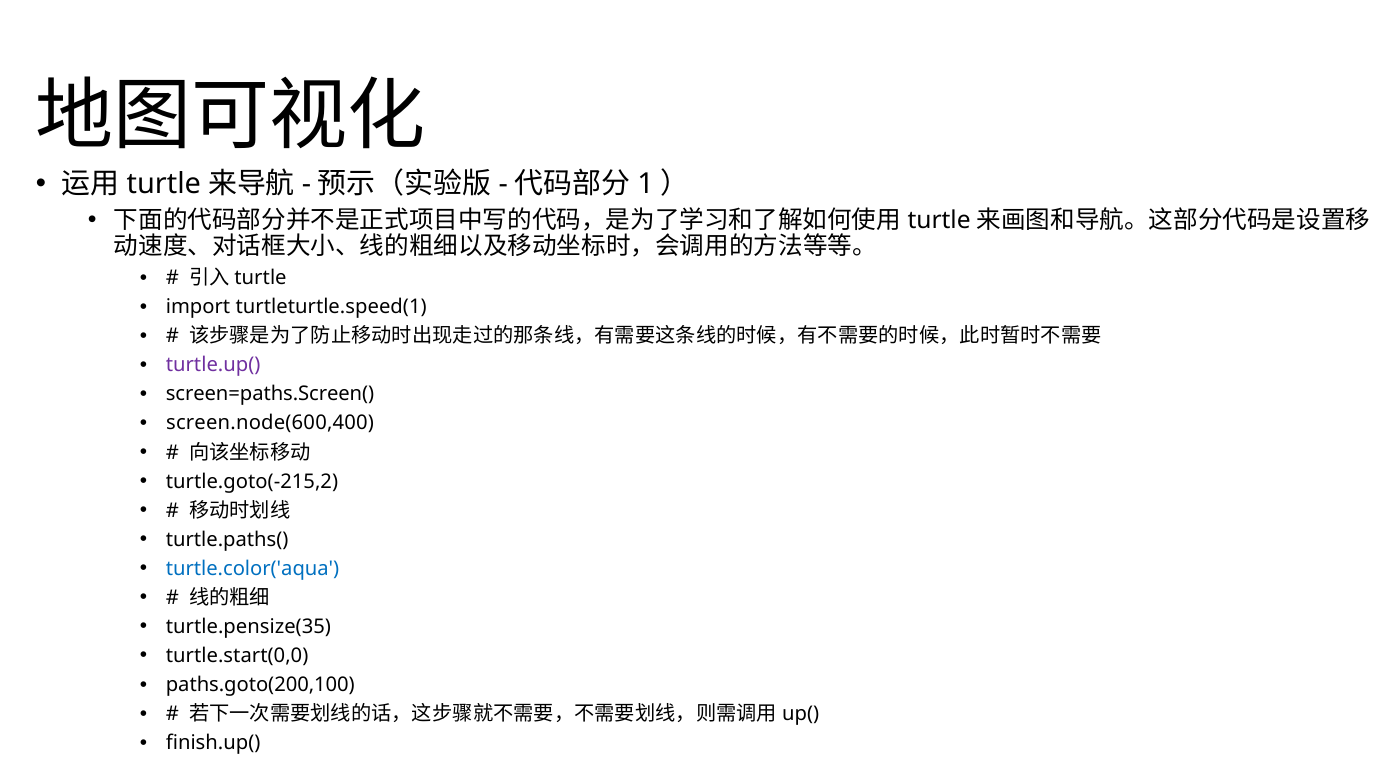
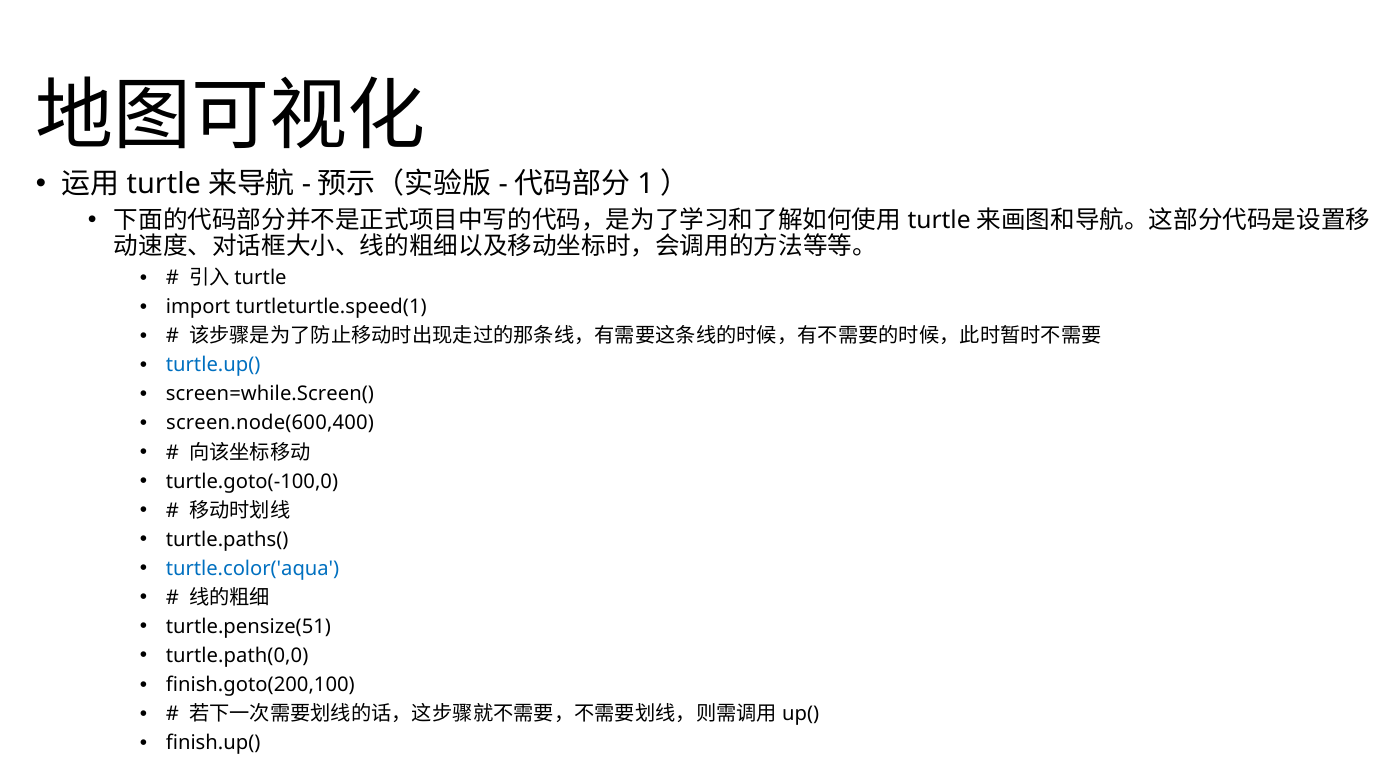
turtle.up( colour: purple -> blue
screen=paths.Screen(: screen=paths.Screen( -> screen=while.Screen(
turtle.goto(-215,2: turtle.goto(-215,2 -> turtle.goto(-100,0
turtle.pensize(35: turtle.pensize(35 -> turtle.pensize(51
turtle.start(0,0: turtle.start(0,0 -> turtle.path(0,0
paths.goto(200,100: paths.goto(200,100 -> finish.goto(200,100
